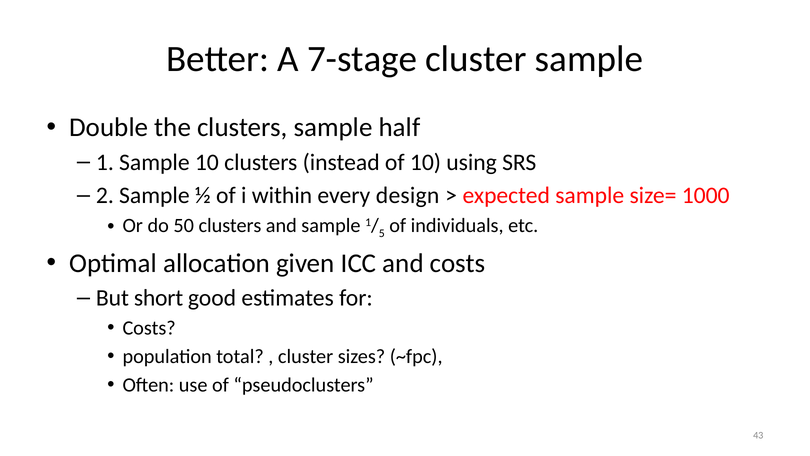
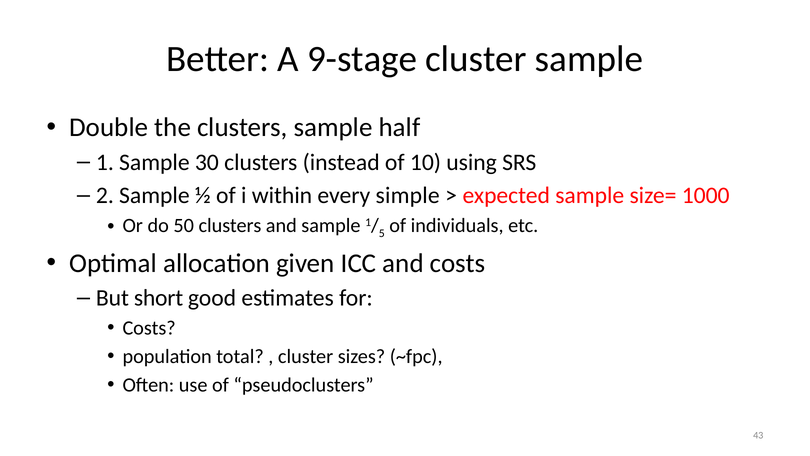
7-stage: 7-stage -> 9-stage
Sample 10: 10 -> 30
design: design -> simple
